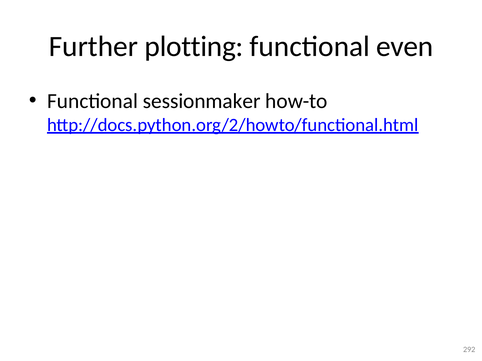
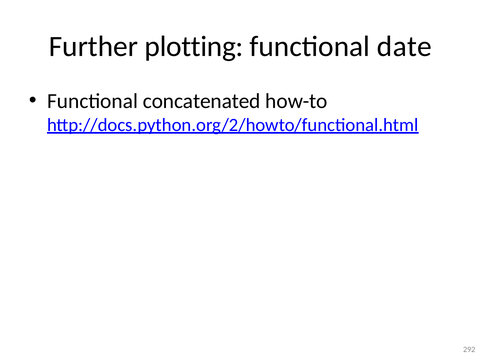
even: even -> date
sessionmaker: sessionmaker -> concatenated
